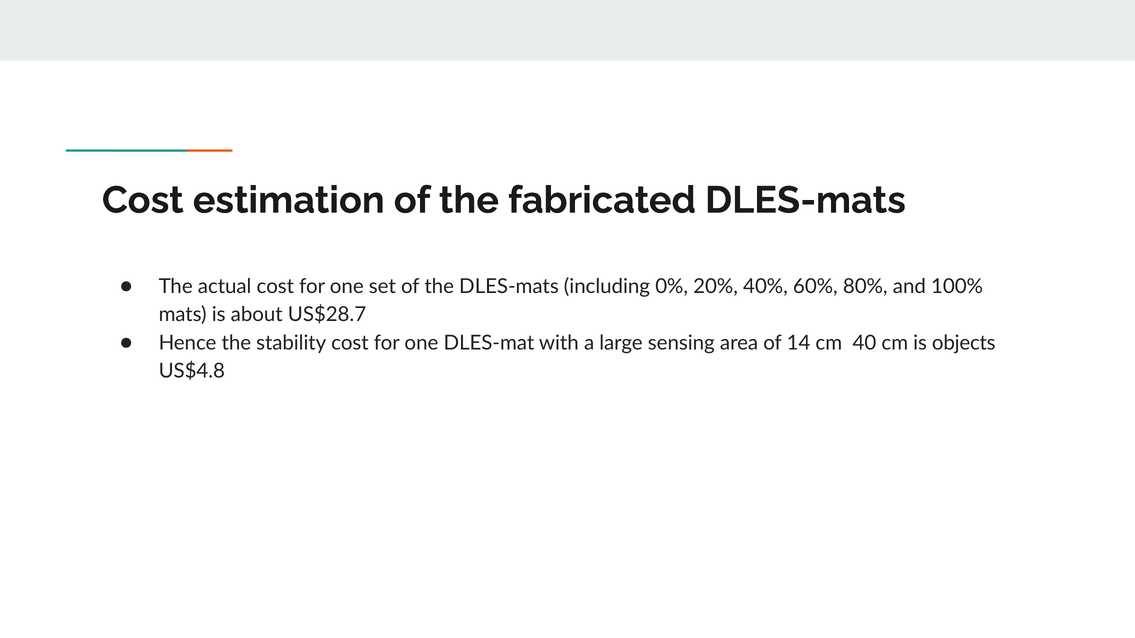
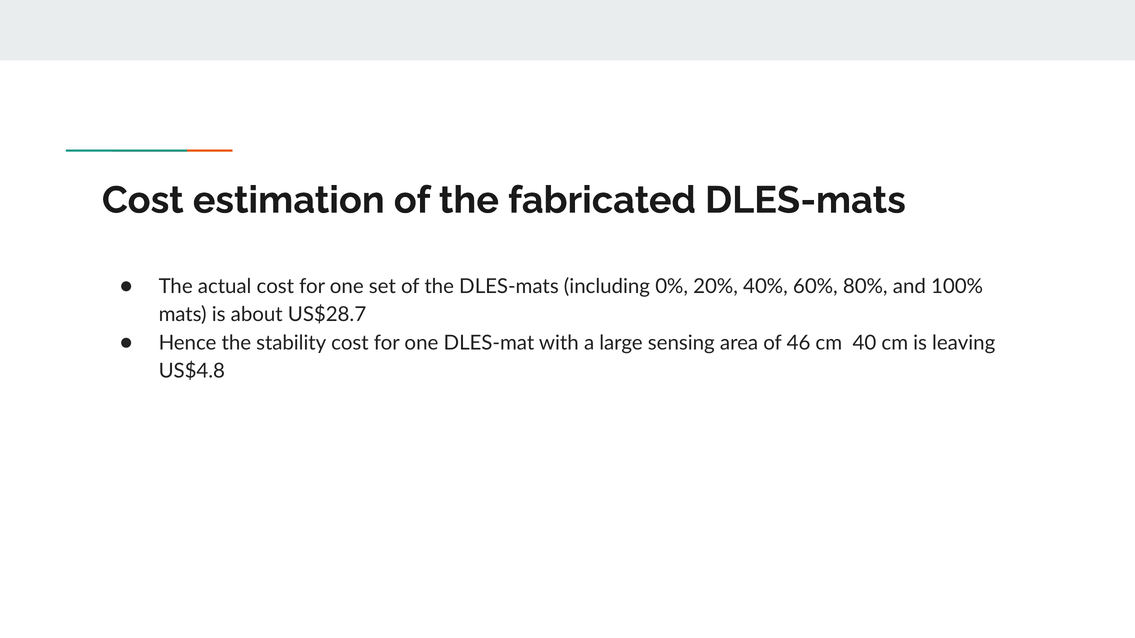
14: 14 -> 46
objects: objects -> leaving
